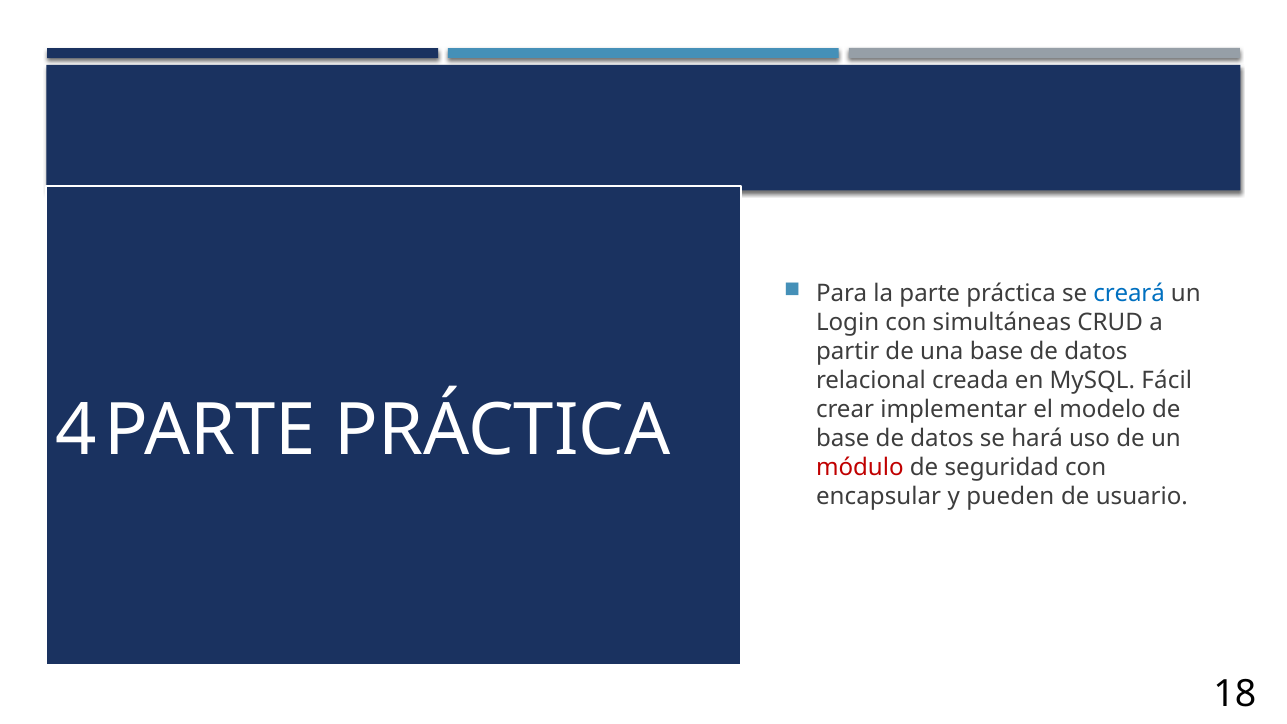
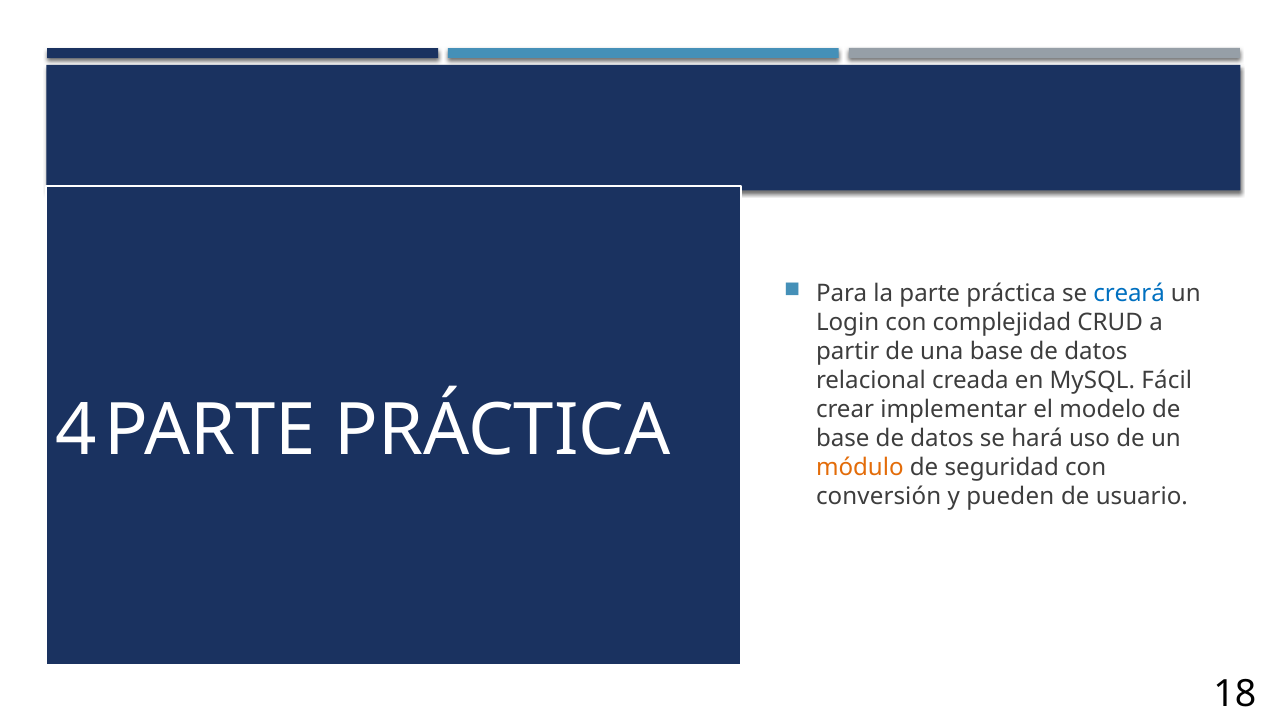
simultáneas: simultáneas -> complejidad
módulo colour: red -> orange
encapsular: encapsular -> conversión
